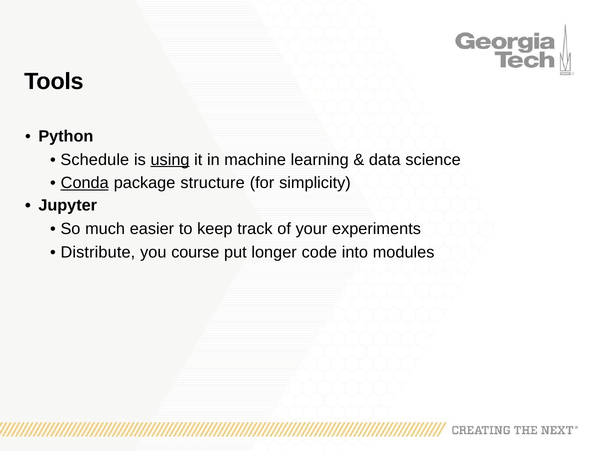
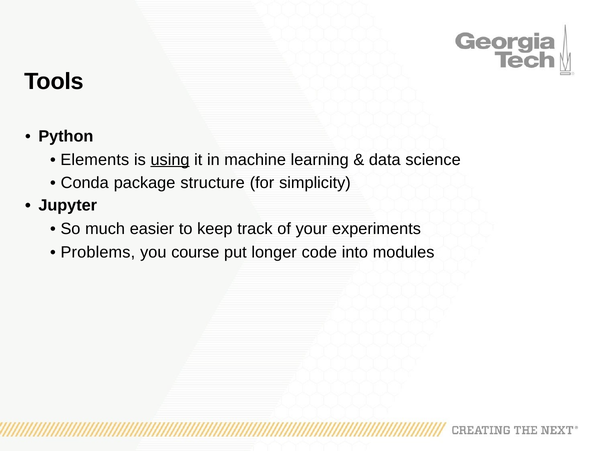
Schedule: Schedule -> Elements
Conda underline: present -> none
Distribute: Distribute -> Problems
